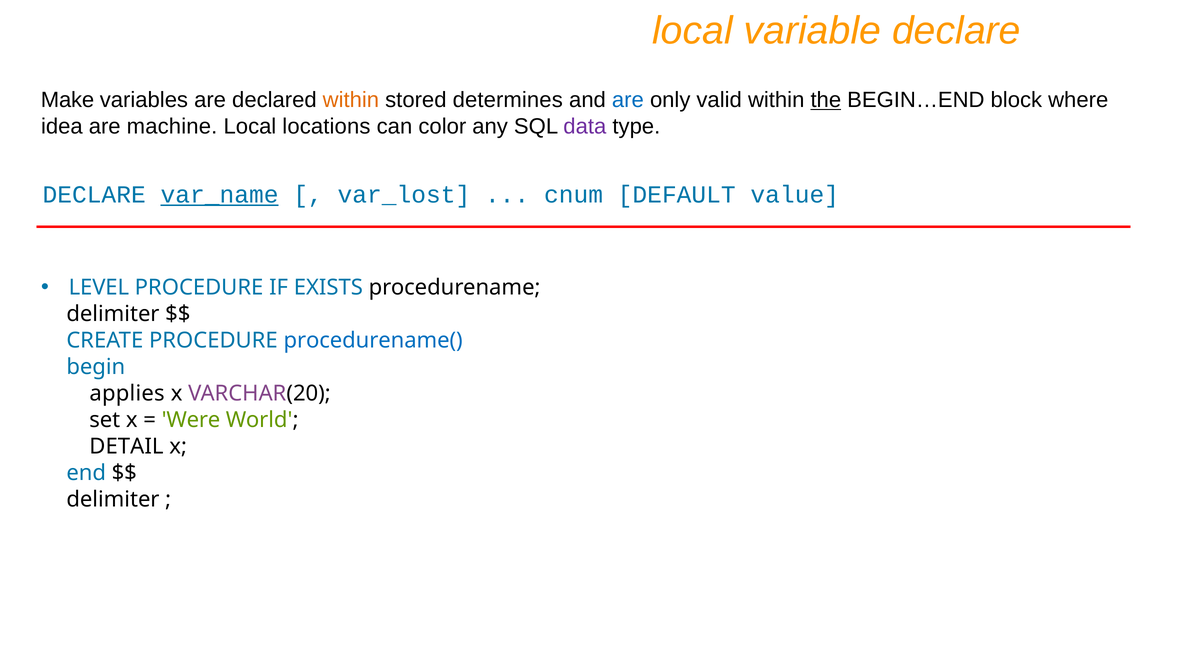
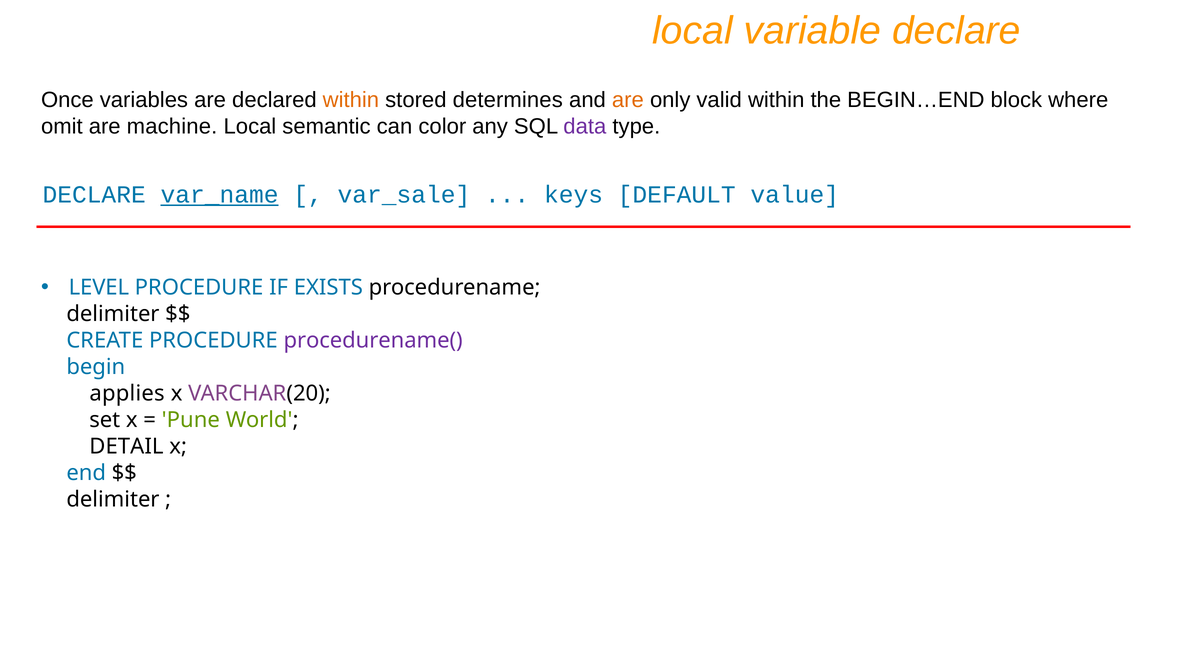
Make: Make -> Once
are at (628, 100) colour: blue -> orange
the underline: present -> none
idea: idea -> omit
locations: locations -> semantic
var_lost: var_lost -> var_sale
cnum: cnum -> keys
procedurename( colour: blue -> purple
Were: Were -> Pune
